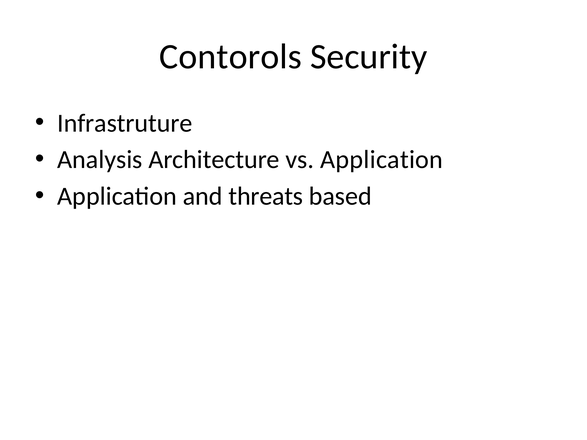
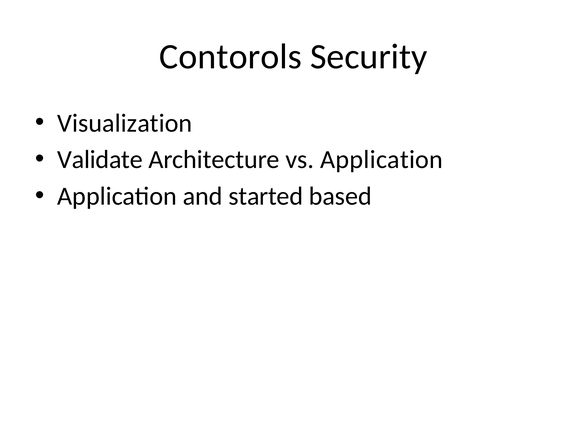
Infrastruture: Infrastruture -> Visualization
Analysis: Analysis -> Validate
threats: threats -> started
